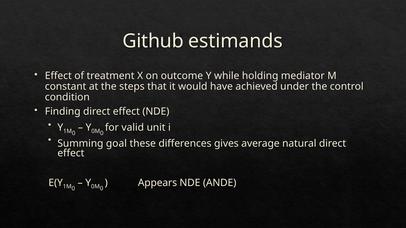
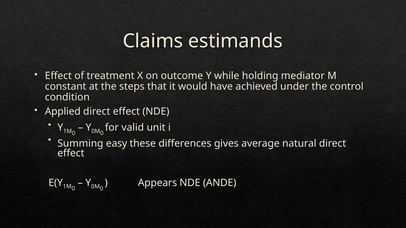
Github: Github -> Claims
Finding: Finding -> Applied
goal: goal -> easy
